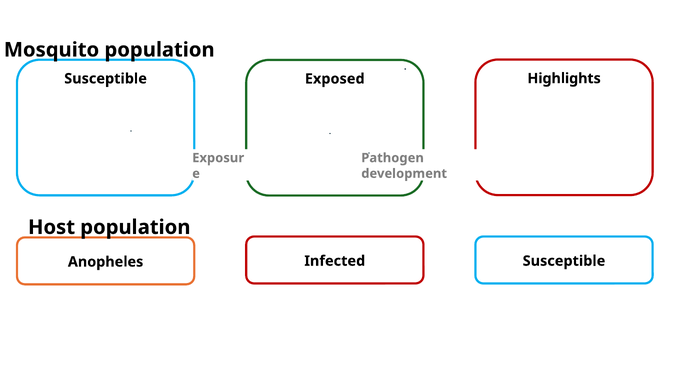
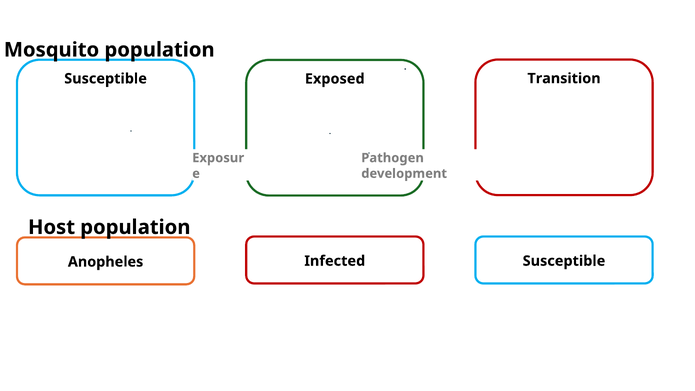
Highlights: Highlights -> Transition
